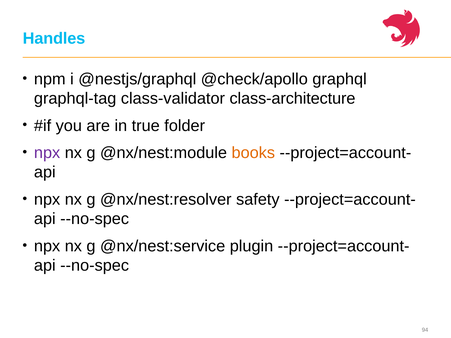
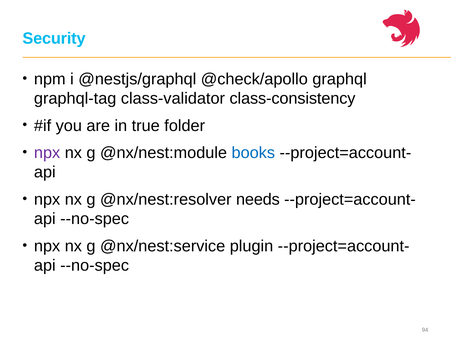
Handles: Handles -> Security
class-architecture: class-architecture -> class-consistency
books colour: orange -> blue
safety: safety -> needs
